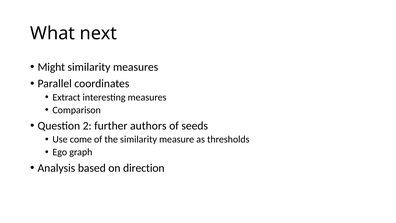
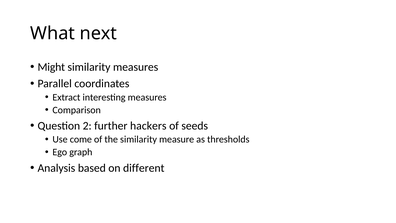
authors: authors -> hackers
direction: direction -> different
